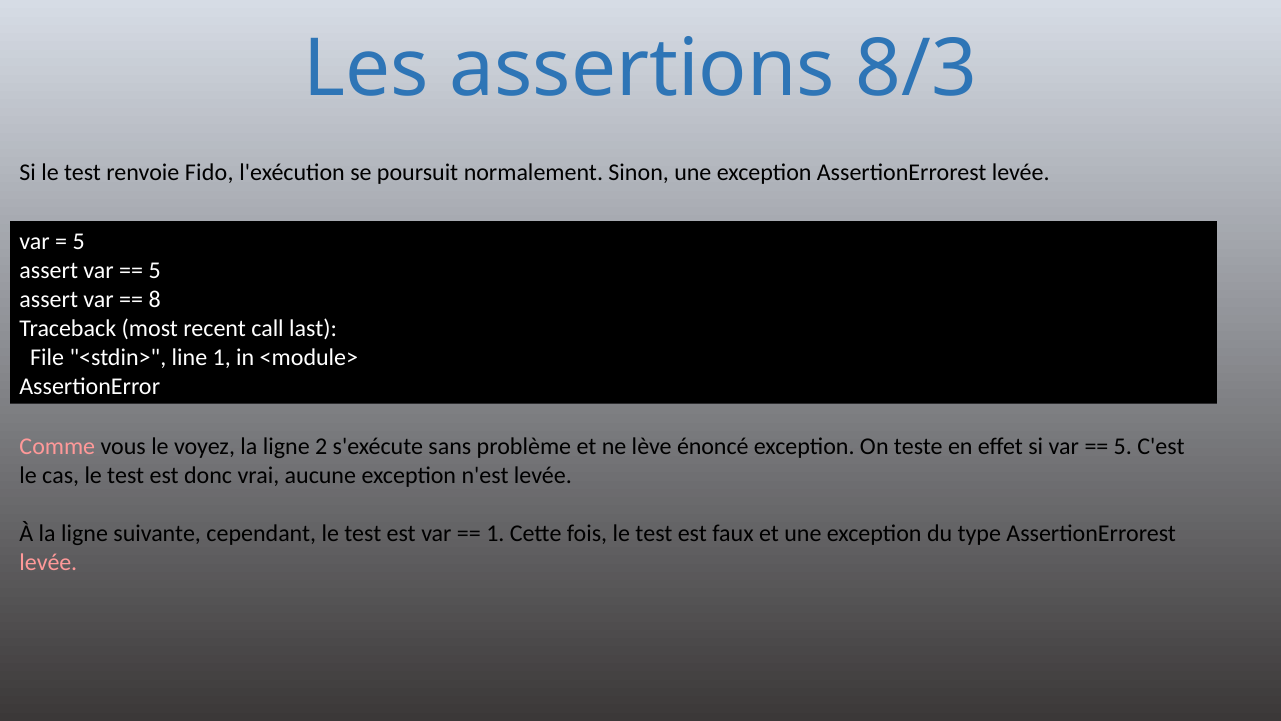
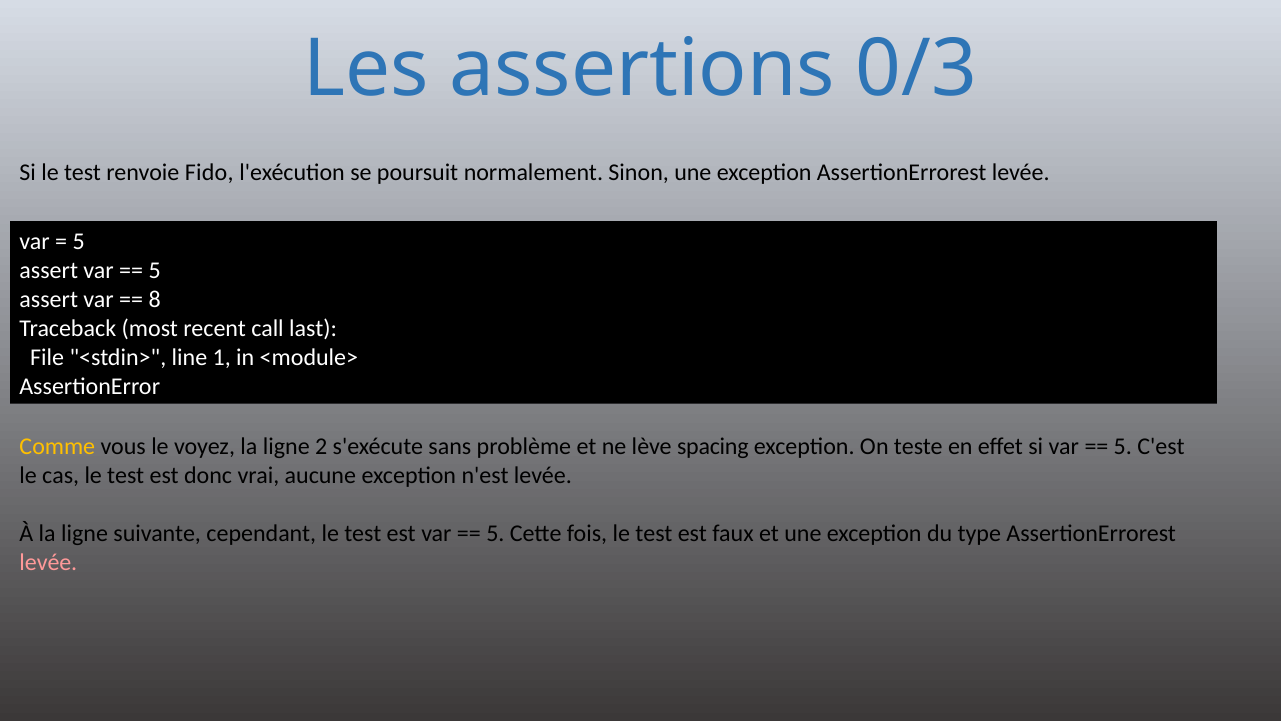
8/3: 8/3 -> 0/3
Comme colour: pink -> yellow
énoncé: énoncé -> spacing
1 at (495, 533): 1 -> 5
